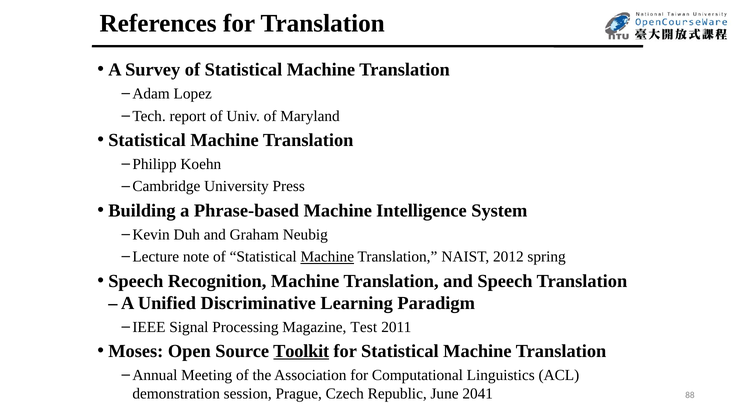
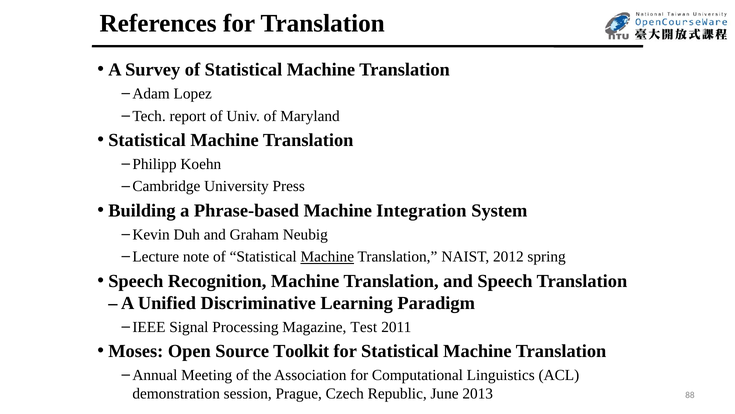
Intelligence: Intelligence -> Integration
Toolkit underline: present -> none
2041: 2041 -> 2013
